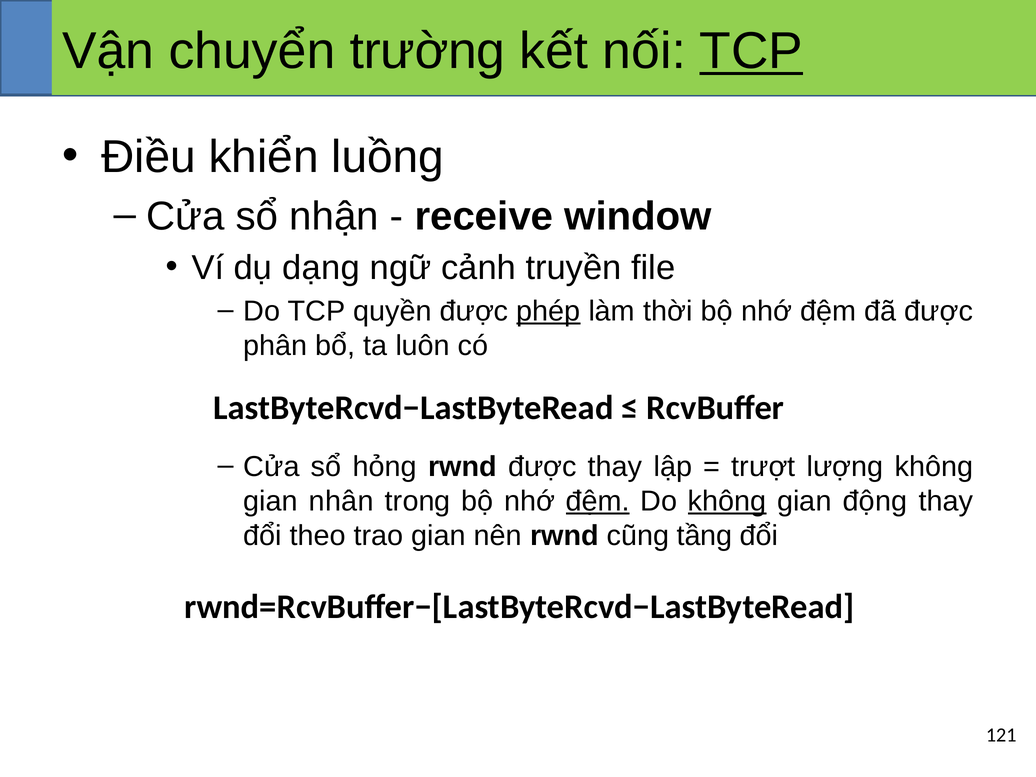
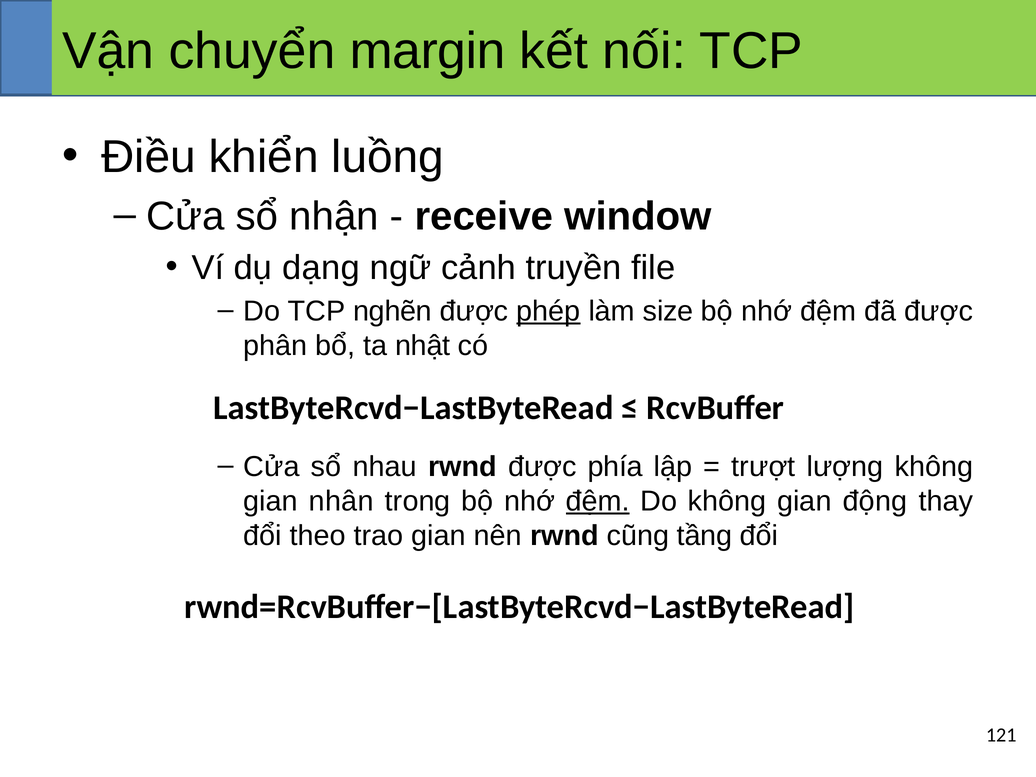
trường: trường -> margin
TCP at (751, 51) underline: present -> none
quyền: quyền -> nghẽn
thời: thời -> size
luôn: luôn -> nhật
hỏng: hỏng -> nhau
được thay: thay -> phía
không at (727, 501) underline: present -> none
